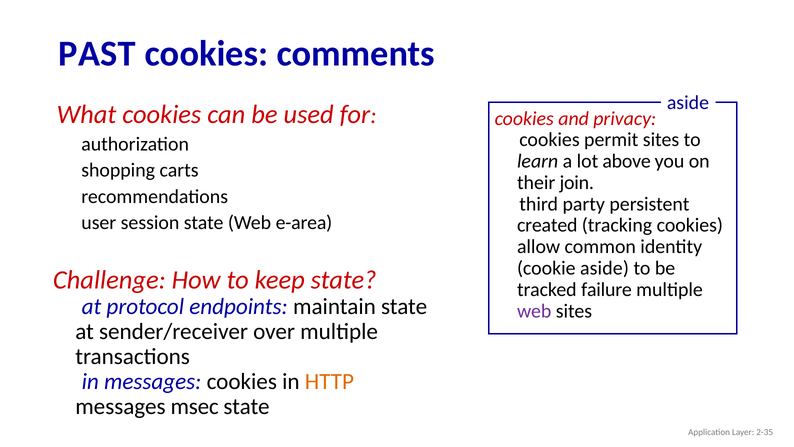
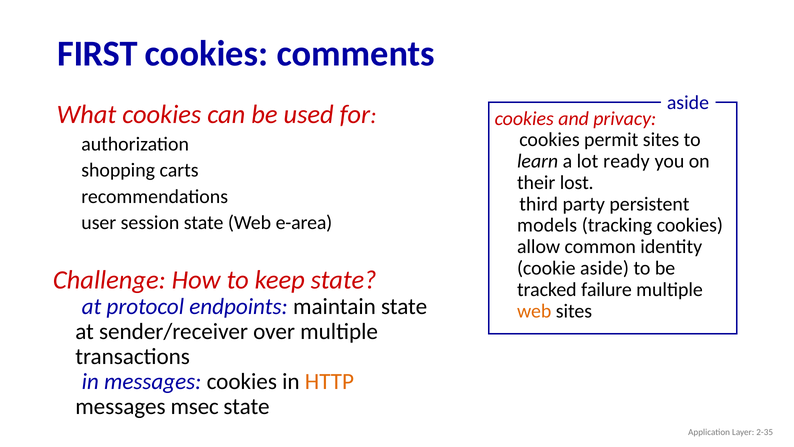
PAST: PAST -> FIRST
above: above -> ready
join: join -> lost
created: created -> models
web at (534, 311) colour: purple -> orange
